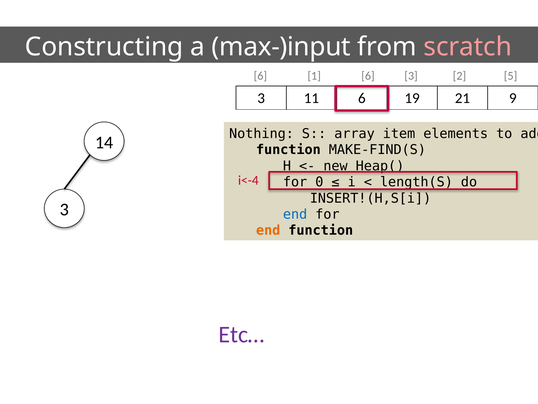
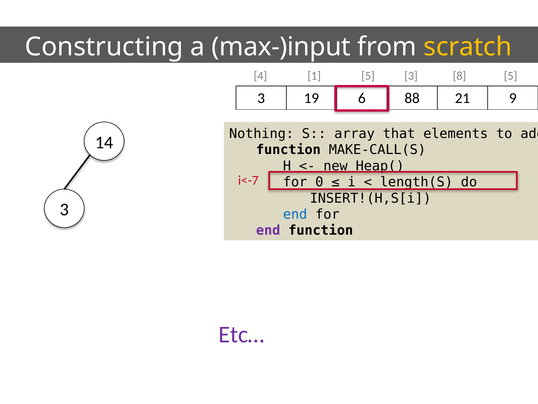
scratch colour: pink -> yellow
6 at (260, 76): 6 -> 4
1 6: 6 -> 5
2: 2 -> 8
11: 11 -> 19
19: 19 -> 88
item: item -> that
MAKE-FIND(S: MAKE-FIND(S -> MAKE-CALL(S
i<-4: i<-4 -> i<-7
end at (268, 230) colour: orange -> purple
